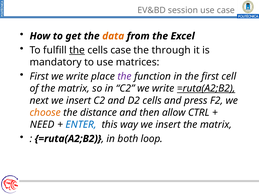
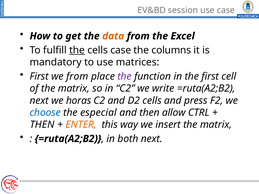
through: through -> columns
First we write: write -> from
=ruta(A2;B2 at (206, 89) underline: present -> none
next we insert: insert -> horas
choose colour: orange -> blue
distance: distance -> especial
NEED at (42, 125): NEED -> THEN
ENTER colour: blue -> orange
both loop: loop -> next
